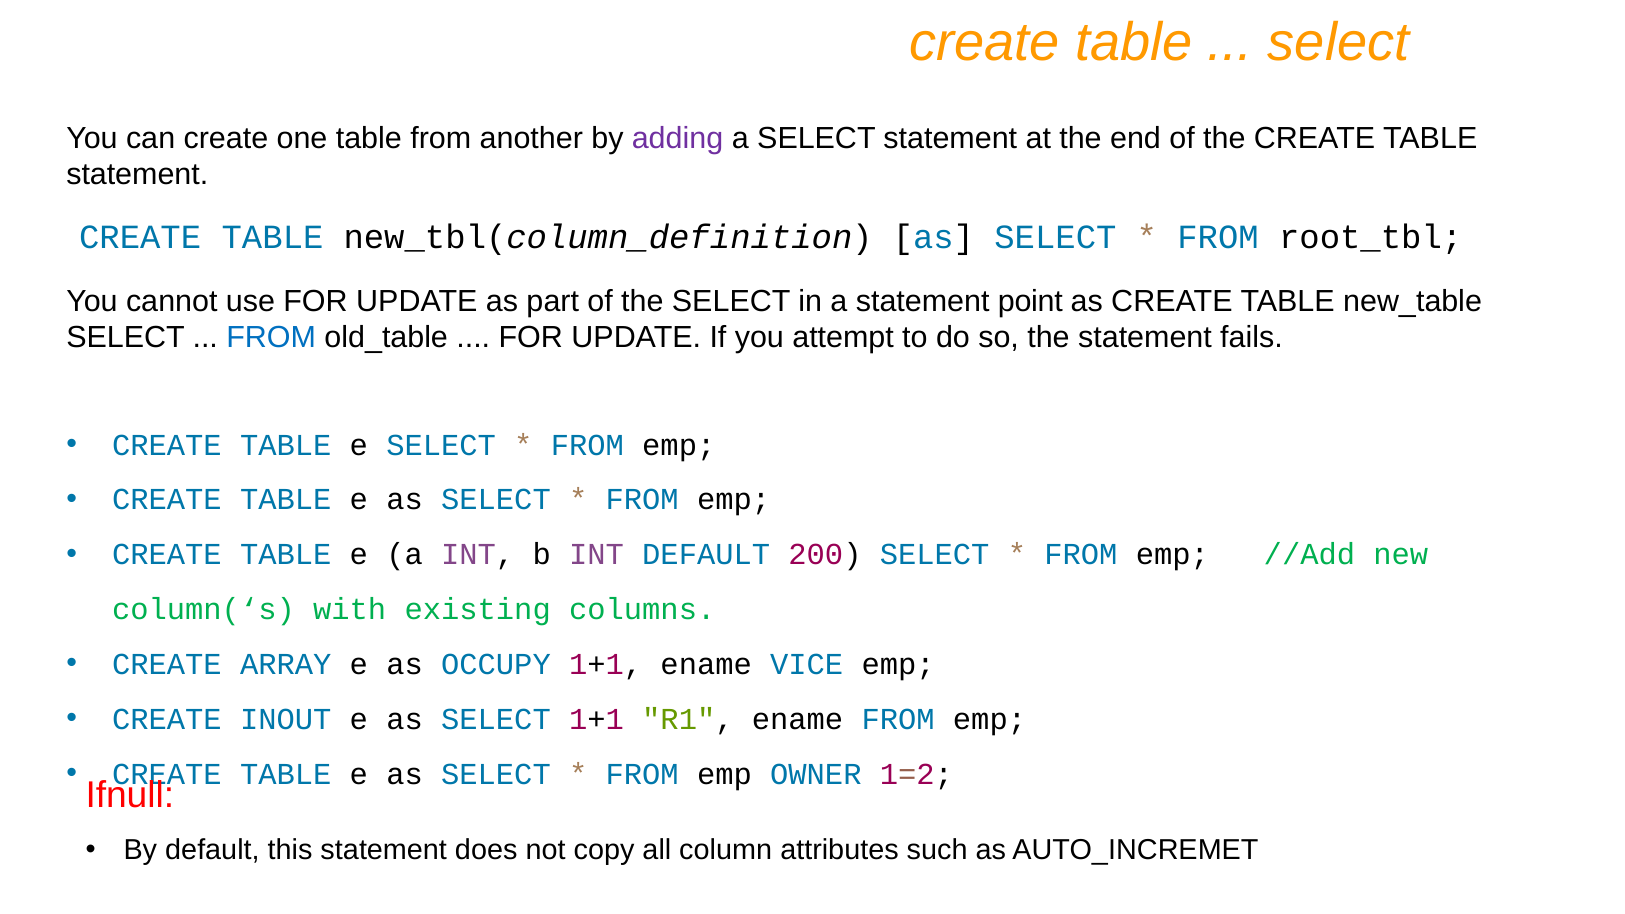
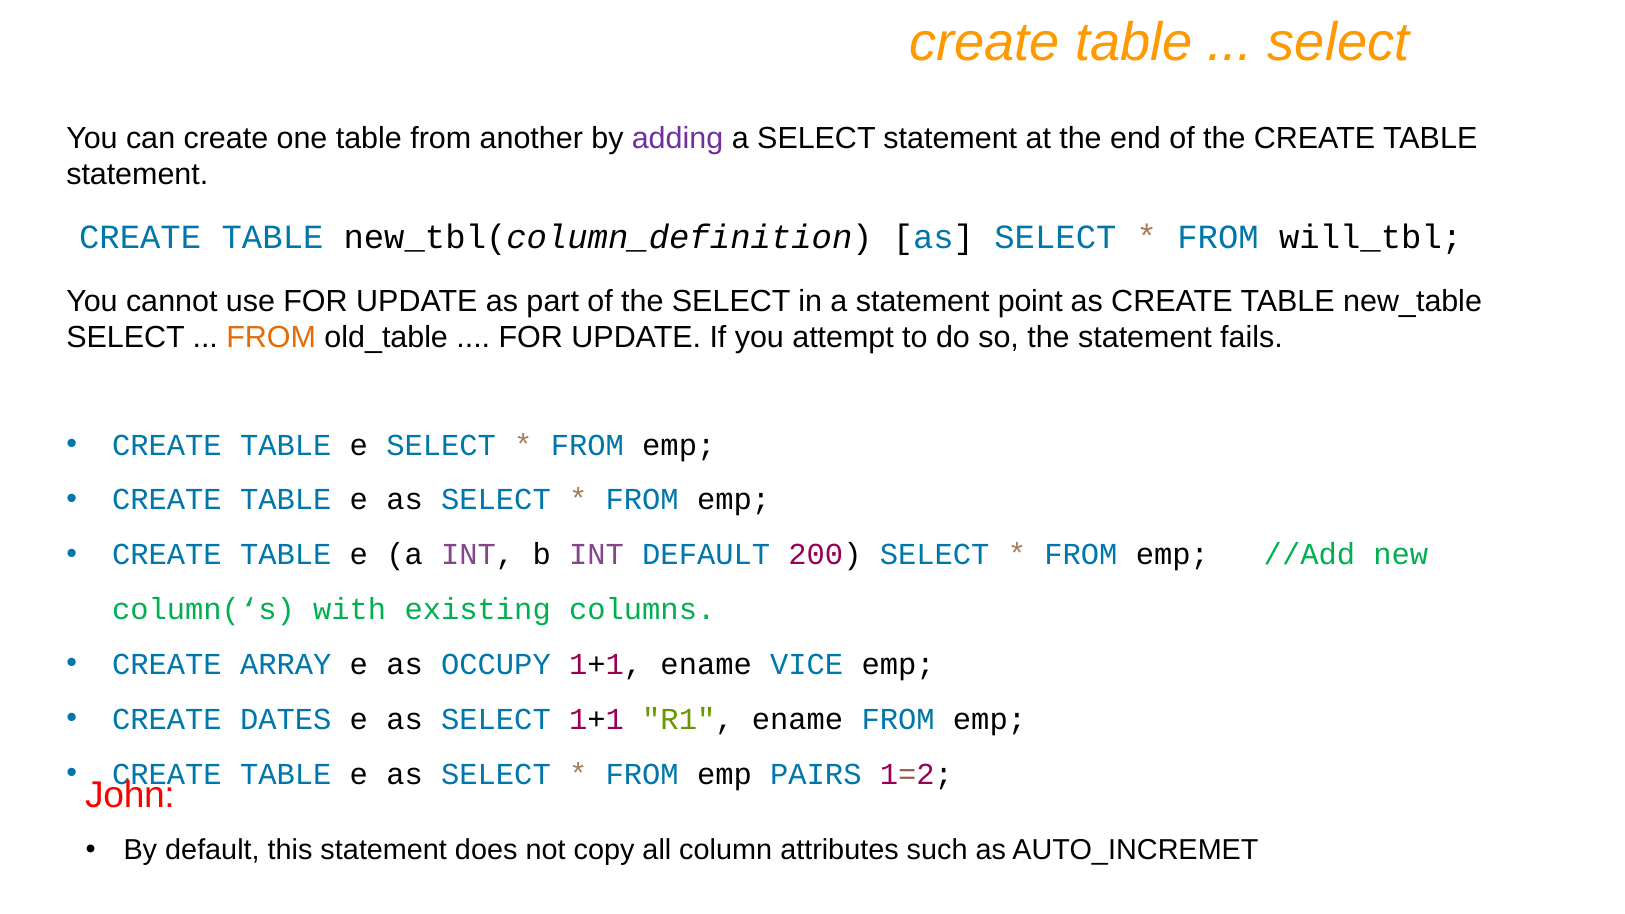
root_tbl: root_tbl -> will_tbl
FROM at (271, 338) colour: blue -> orange
INOUT: INOUT -> DATES
OWNER: OWNER -> PAIRS
Ifnull: Ifnull -> John
